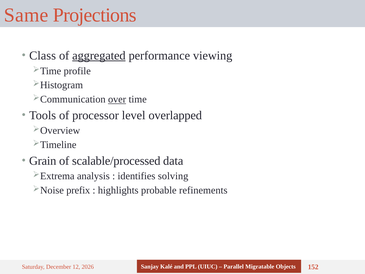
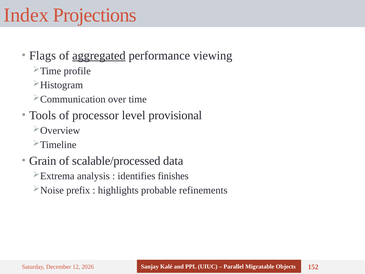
Same: Same -> Index
Class: Class -> Flags
over underline: present -> none
overlapped: overlapped -> provisional
solving: solving -> finishes
